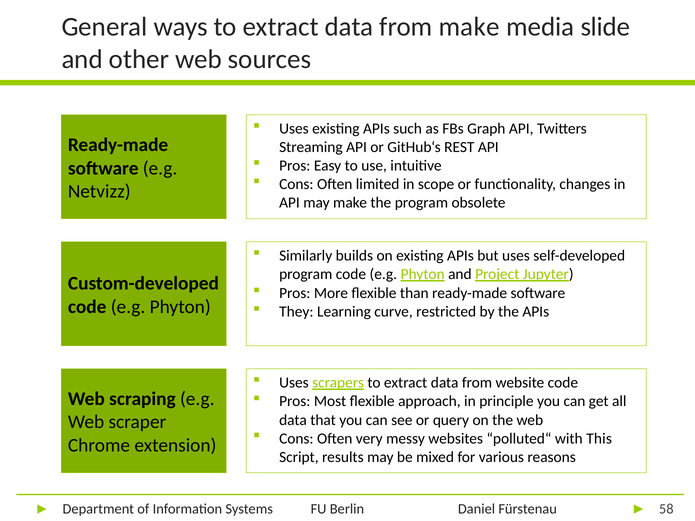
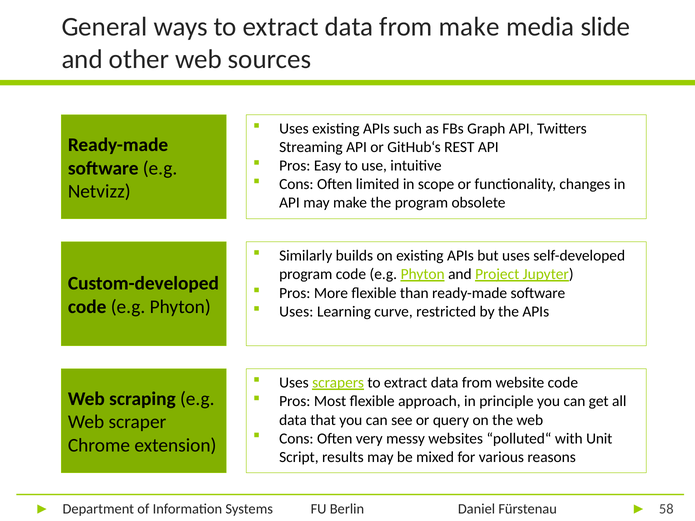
They at (296, 312): They -> Uses
This: This -> Unit
